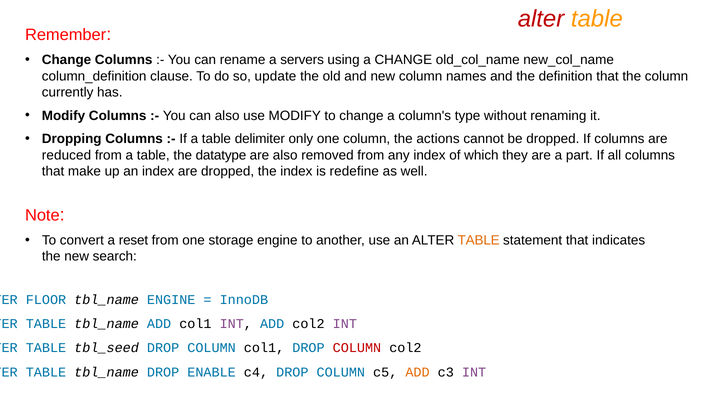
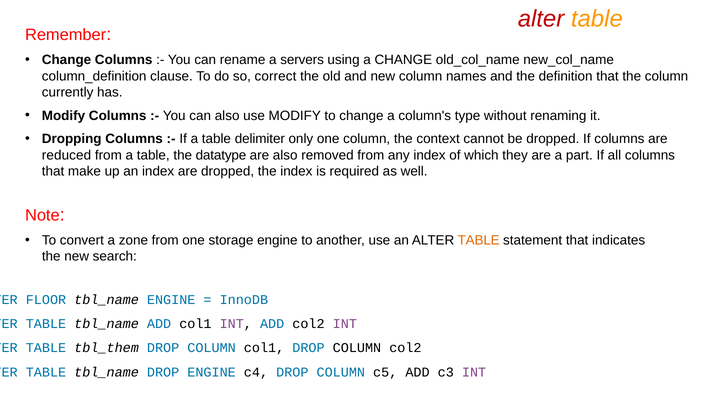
update: update -> correct
actions: actions -> context
redefine: redefine -> required
reset: reset -> zone
tbl_seed: tbl_seed -> tbl_them
COLUMN at (357, 348) colour: red -> black
DROP ENABLE: ENABLE -> ENGINE
ADD at (418, 372) colour: orange -> black
